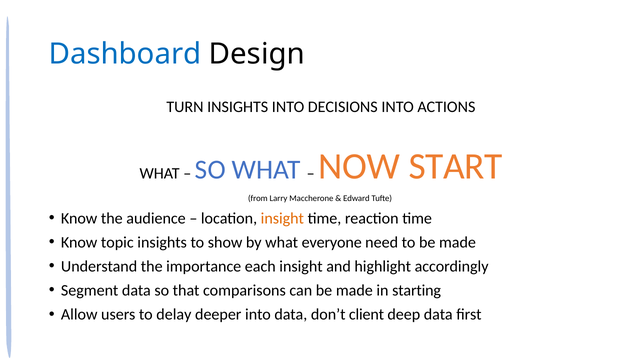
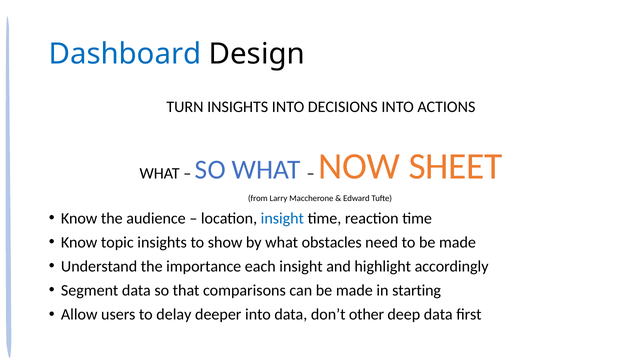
START: START -> SHEET
insight at (282, 218) colour: orange -> blue
everyone: everyone -> obstacles
client: client -> other
